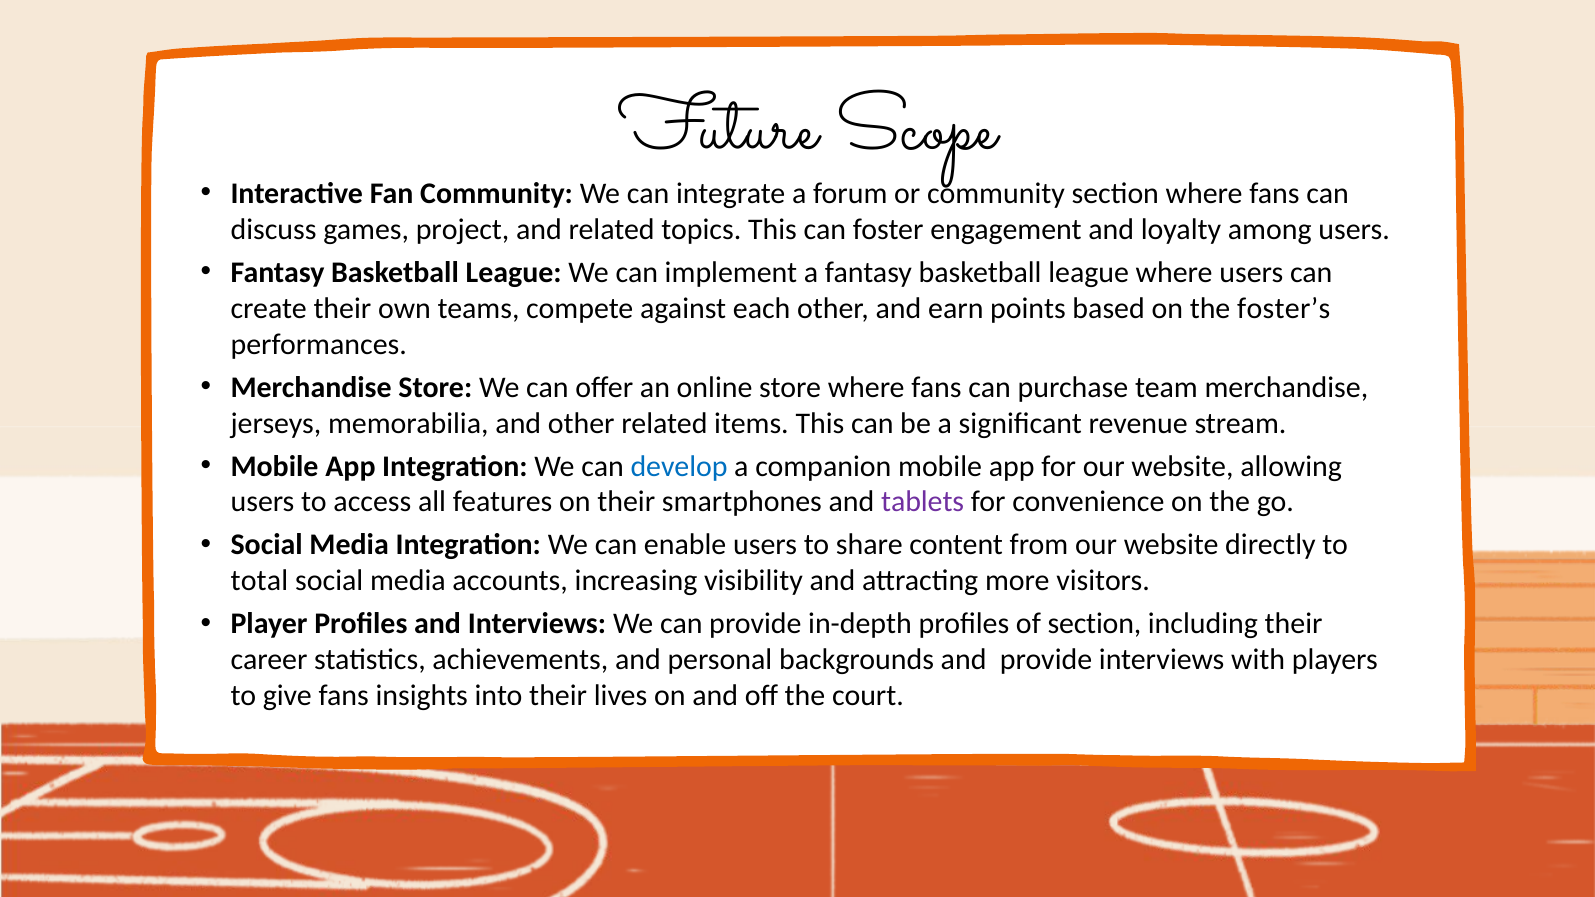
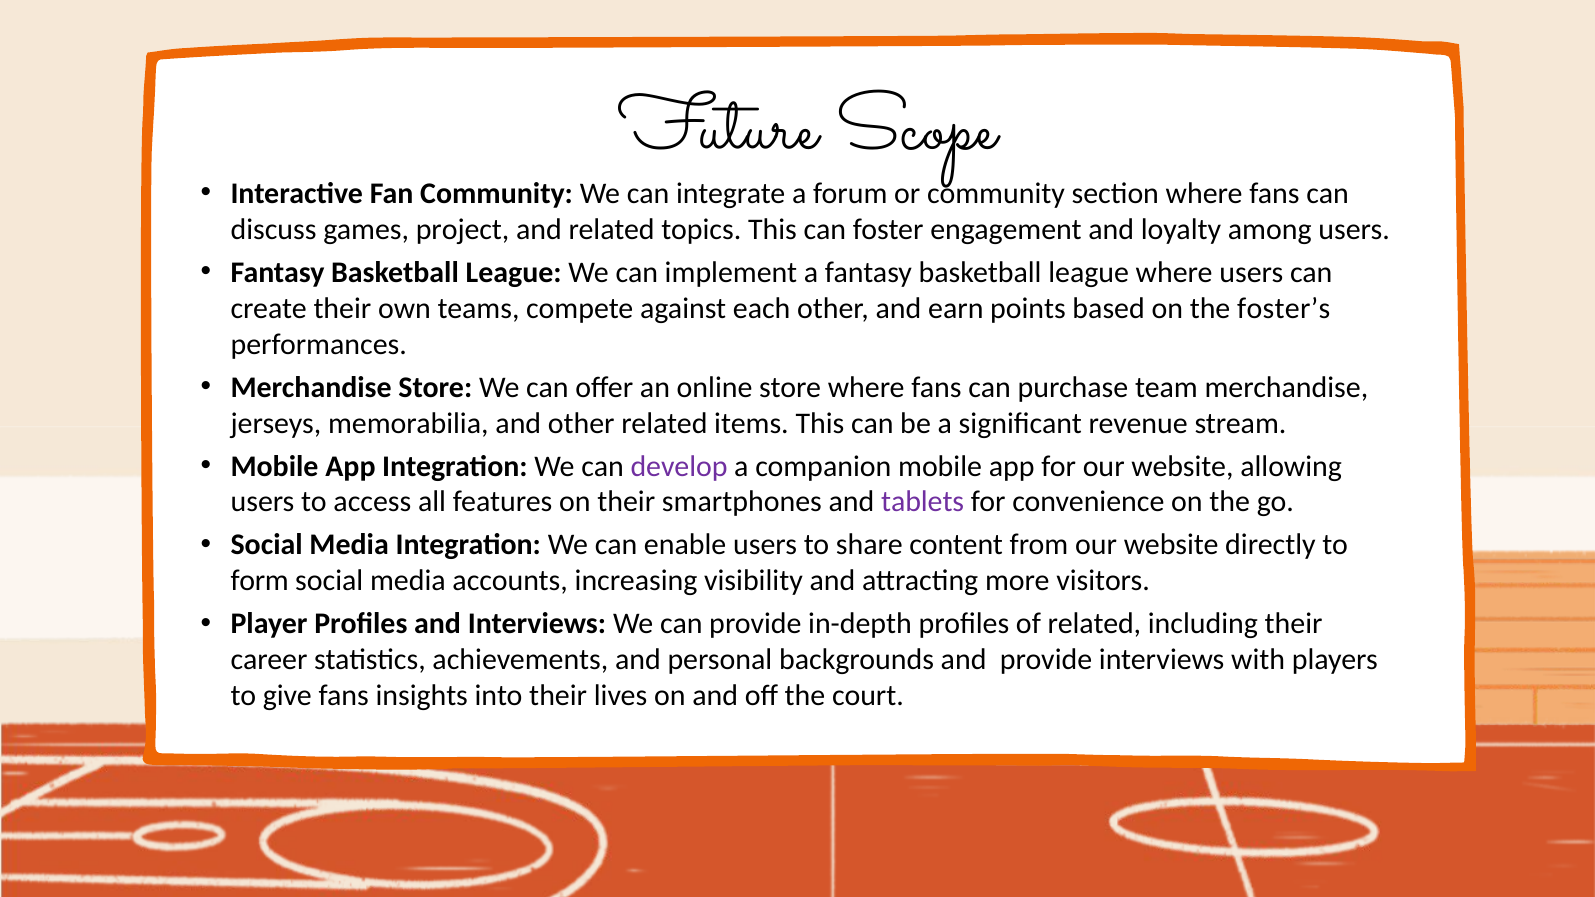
develop colour: blue -> purple
total: total -> form
of section: section -> related
